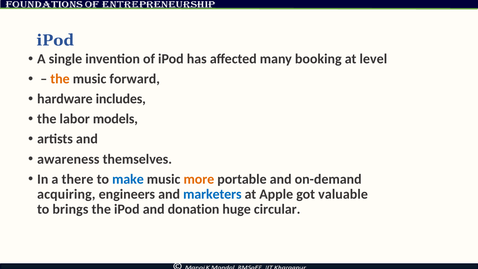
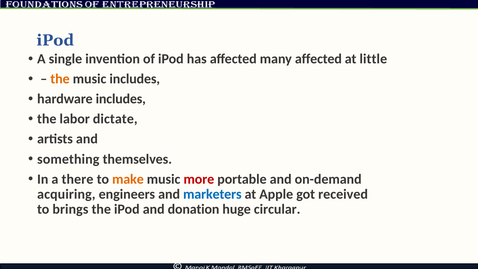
many booking: booking -> affected
level: level -> little
music forward: forward -> includes
models: models -> dictate
awareness: awareness -> something
make colour: blue -> orange
more colour: orange -> red
valuable: valuable -> received
